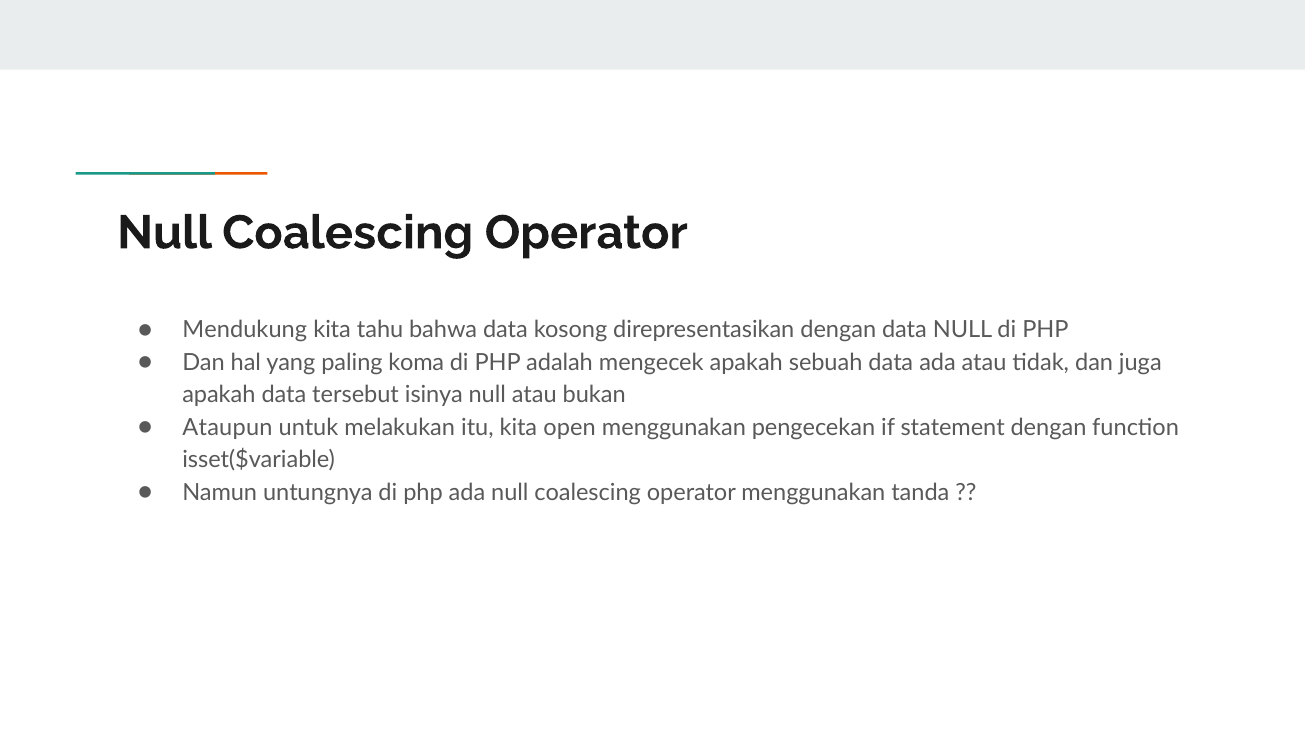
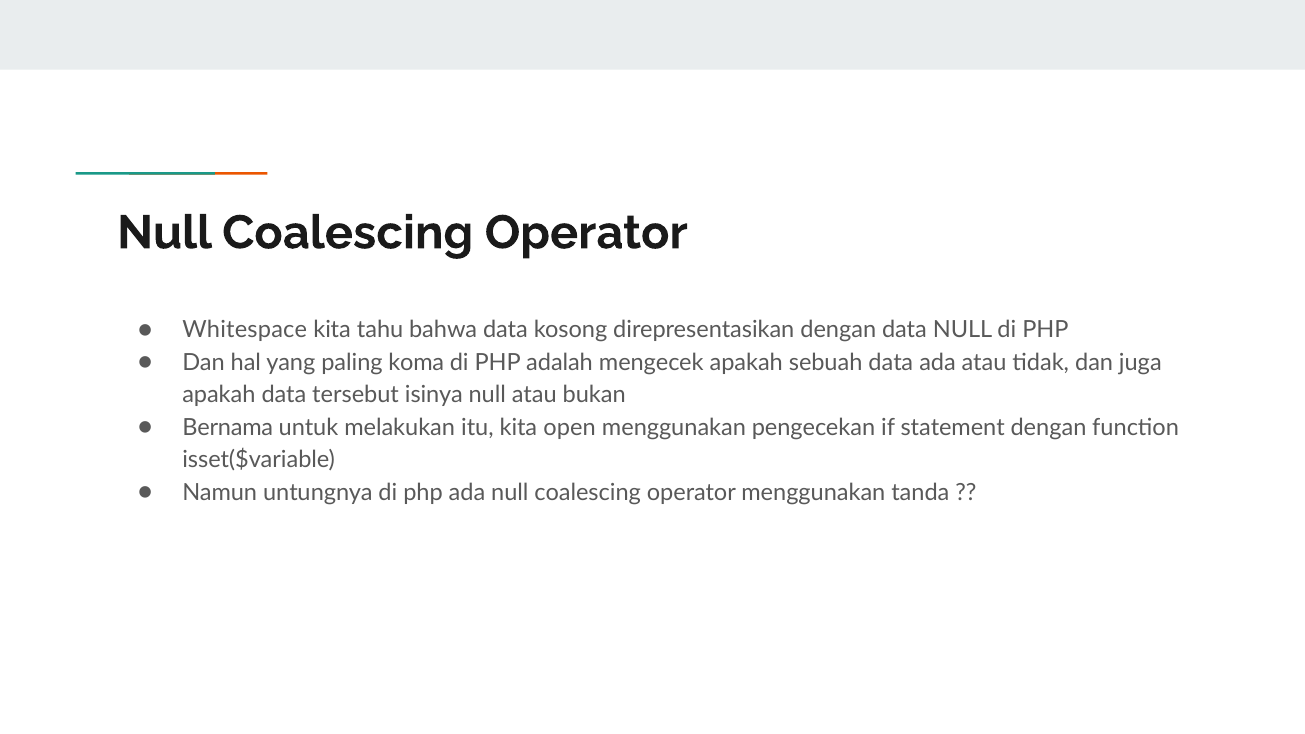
Mendukung: Mendukung -> Whitespace
Ataupun: Ataupun -> Bernama
